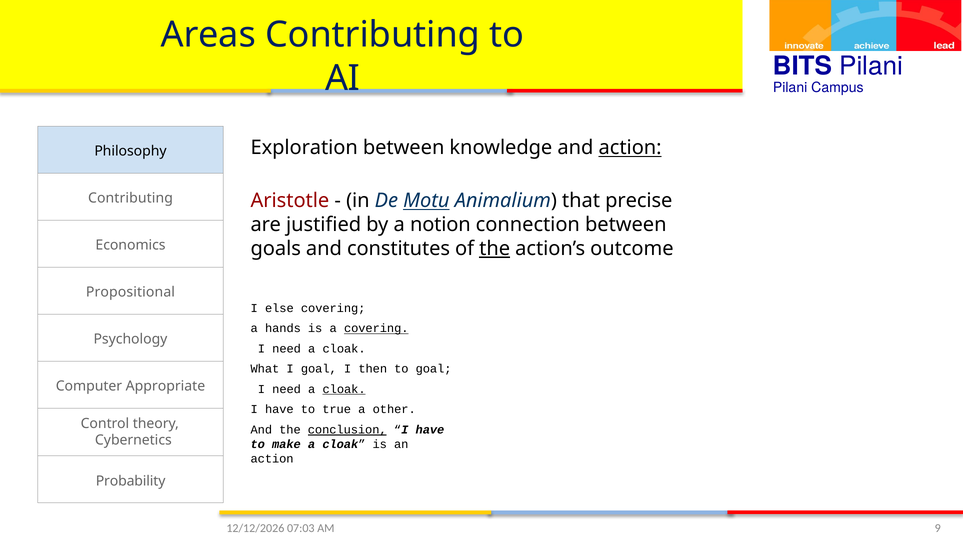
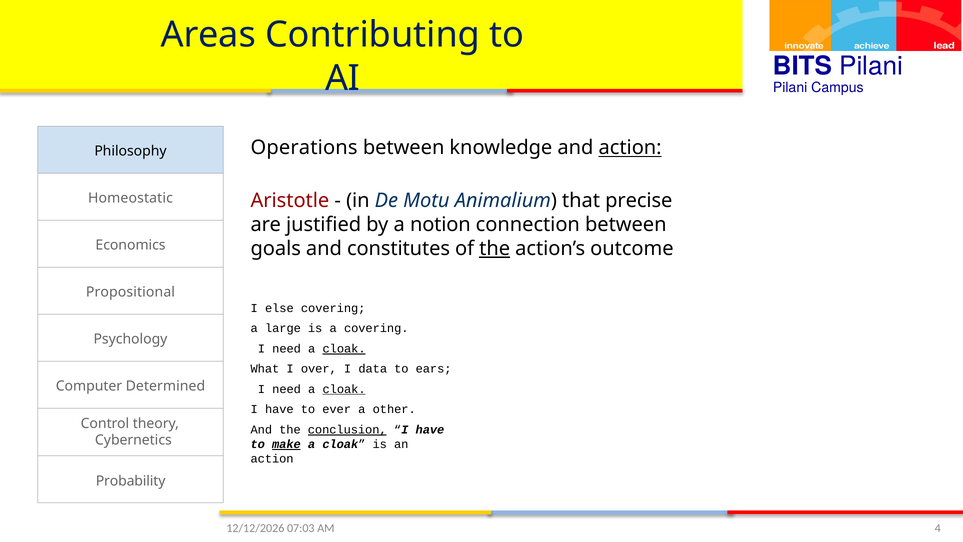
Exploration: Exploration -> Operations
Contributing at (130, 198): Contributing -> Homeostatic
Motu underline: present -> none
hands: hands -> large
covering at (376, 328) underline: present -> none
cloak at (344, 349) underline: none -> present
I goal: goal -> over
then: then -> data
to goal: goal -> ears
Appropriate: Appropriate -> Determined
true: true -> ever
make underline: none -> present
9: 9 -> 4
